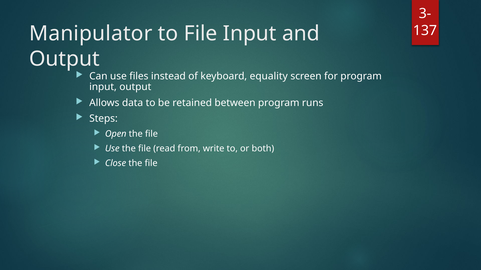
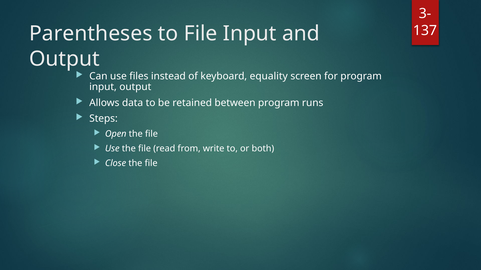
Manipulator: Manipulator -> Parentheses
